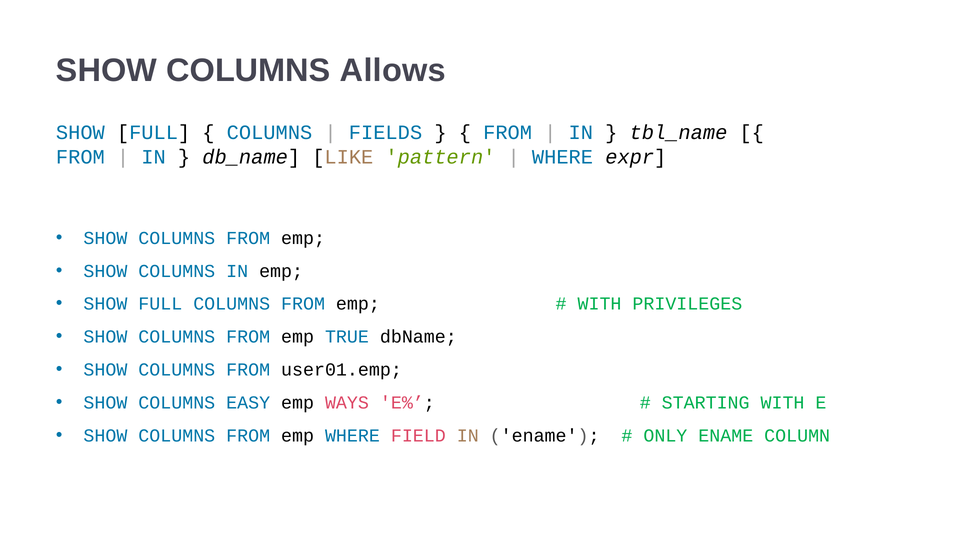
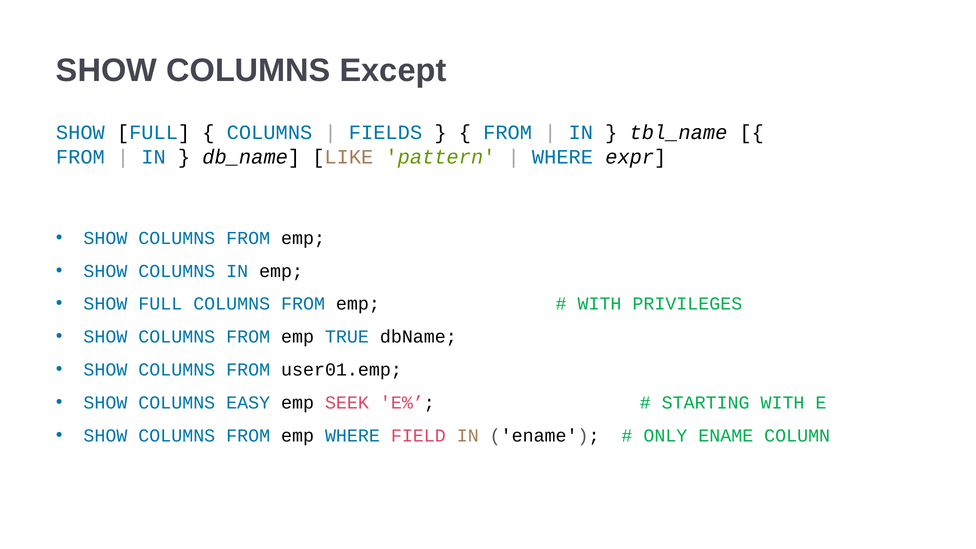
Allows: Allows -> Except
WAYS: WAYS -> SEEK
